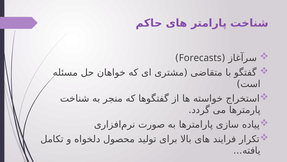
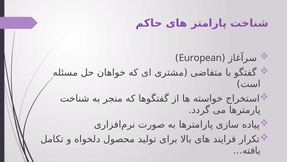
Forecasts: Forecasts -> European
